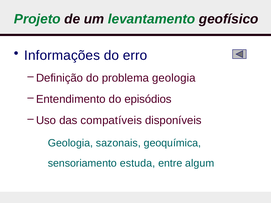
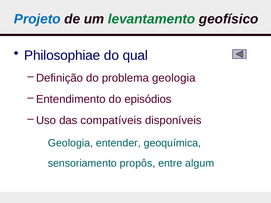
Projeto colour: green -> blue
Informações: Informações -> Philosophiae
erro: erro -> qual
sazonais: sazonais -> entender
estuda: estuda -> propôs
